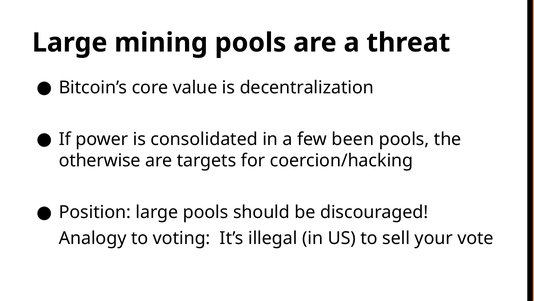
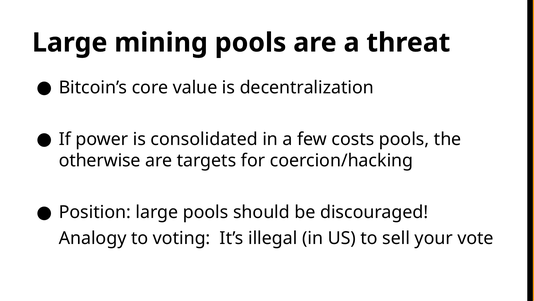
been: been -> costs
